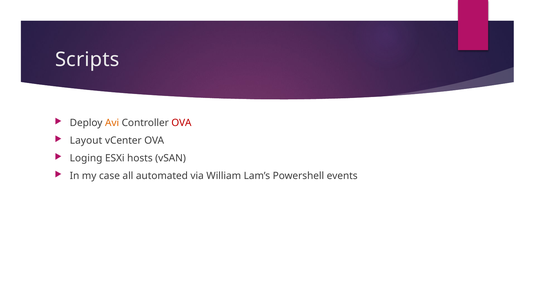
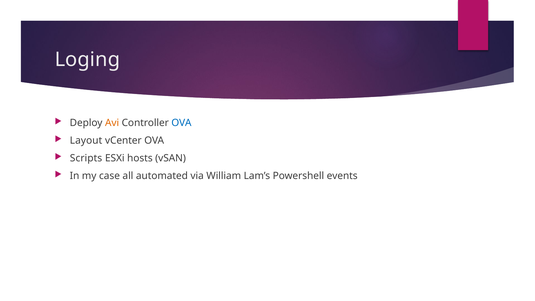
Scripts: Scripts -> Loging
OVA at (181, 123) colour: red -> blue
Loging: Loging -> Scripts
